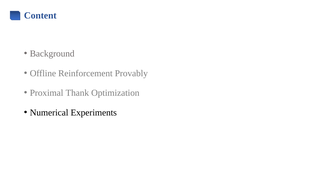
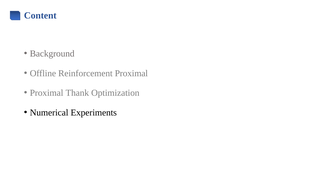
Reinforcement Provably: Provably -> Proximal
